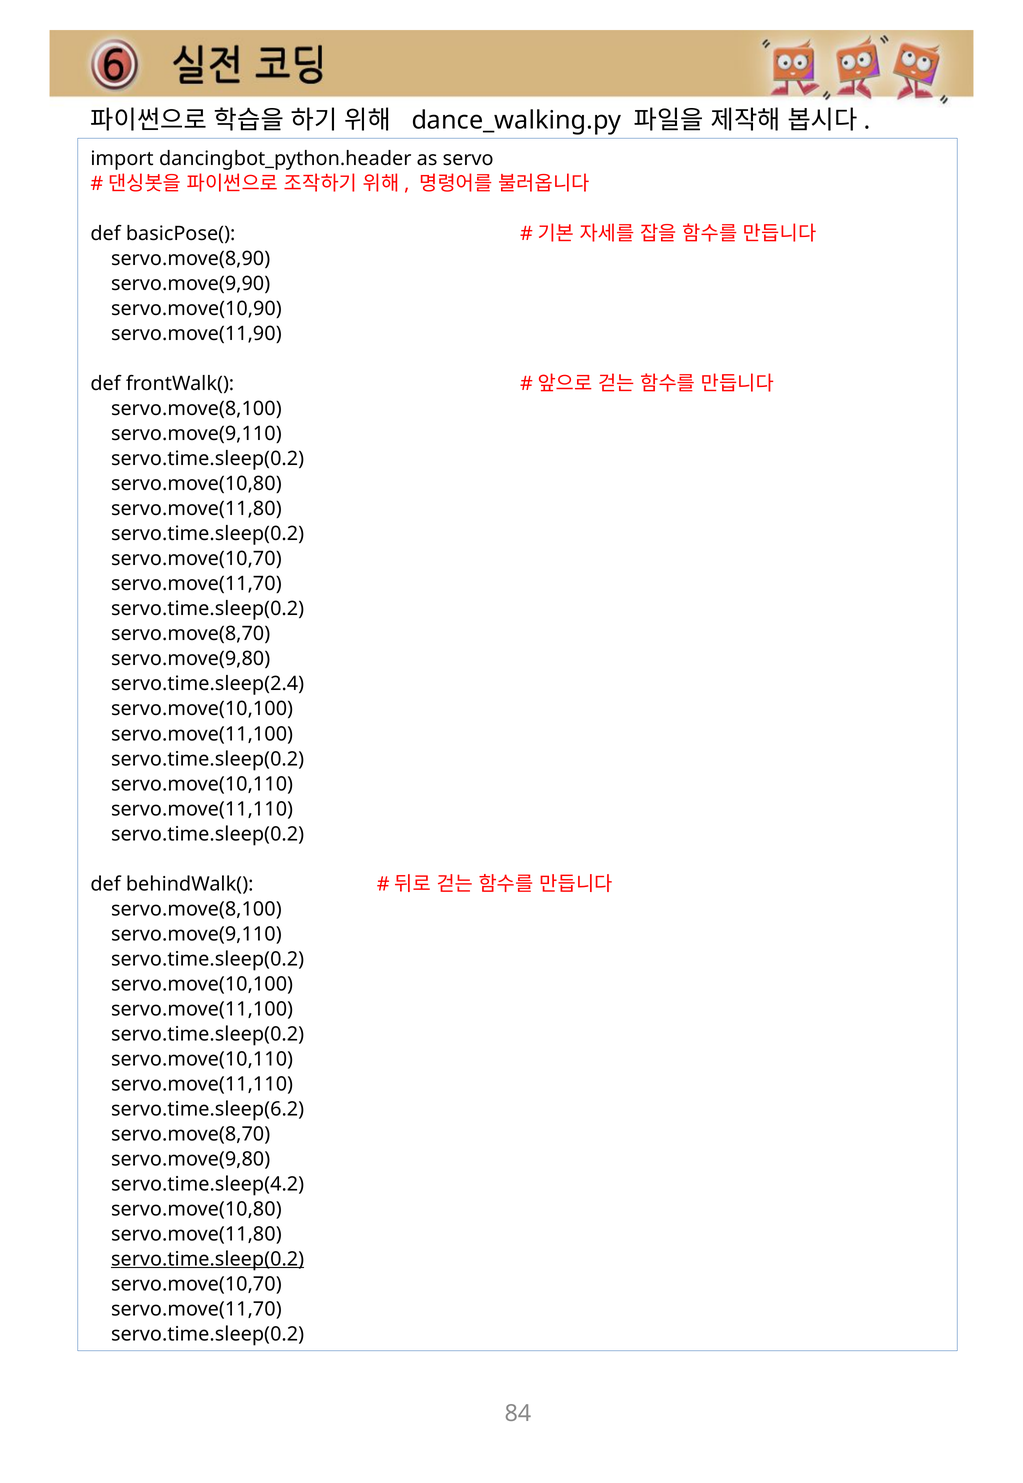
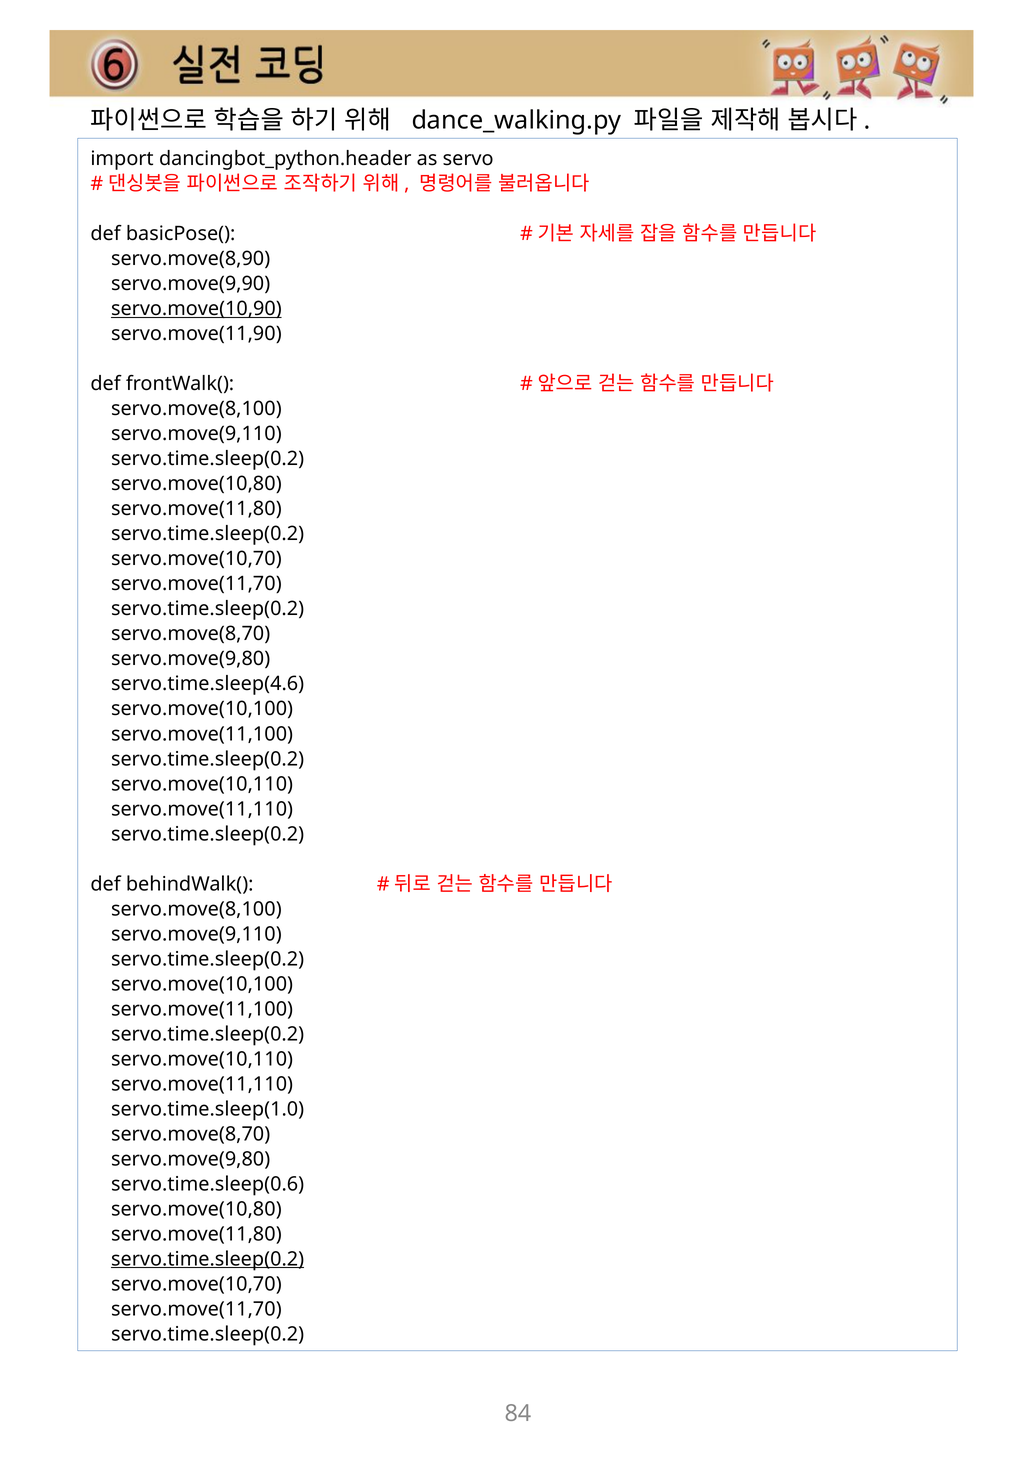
servo.move(10,90 underline: none -> present
servo.time.sleep(2.4: servo.time.sleep(2.4 -> servo.time.sleep(4.6
servo.time.sleep(6.2: servo.time.sleep(6.2 -> servo.time.sleep(1.0
servo.time.sleep(4.2: servo.time.sleep(4.2 -> servo.time.sleep(0.6
